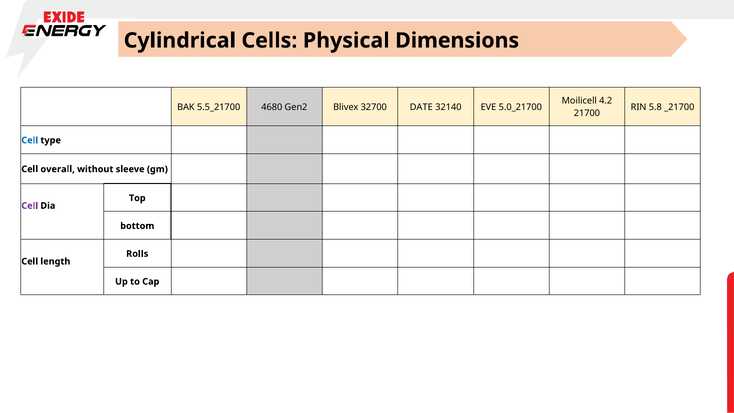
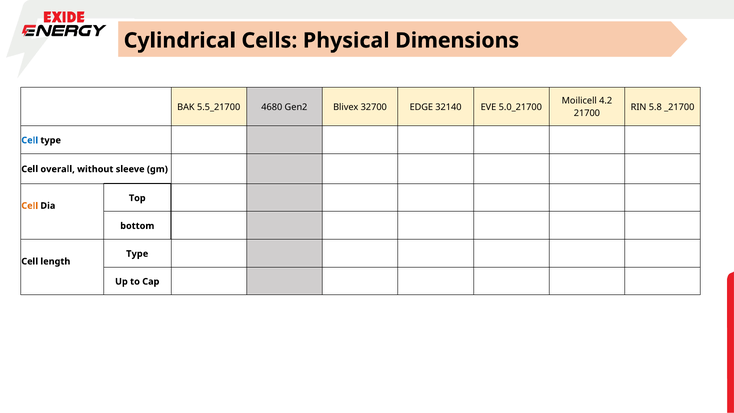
DATE: DATE -> EDGE
Cell at (30, 206) colour: purple -> orange
Rolls at (137, 254): Rolls -> Type
